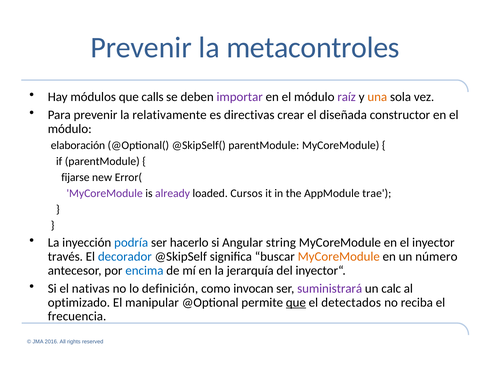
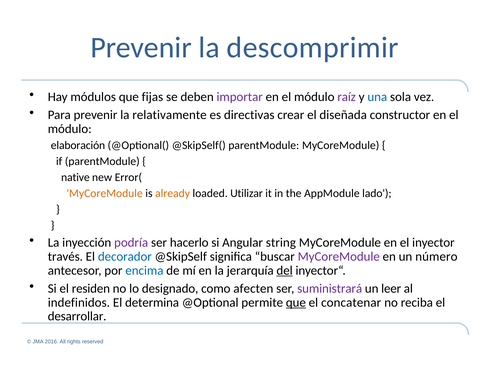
metacontroles: metacontroles -> descomprimir
calls: calls -> fijas
una colour: orange -> blue
fijarse: fijarse -> native
MyCoreModule at (105, 193) colour: purple -> orange
already colour: purple -> orange
Cursos: Cursos -> Utilizar
trae: trae -> lado
podría colour: blue -> purple
MyCoreModule at (339, 256) colour: orange -> purple
del underline: none -> present
nativas: nativas -> residen
definición: definición -> designado
invocan: invocan -> afecten
calc: calc -> leer
optimizado: optimizado -> indefinidos
manipular: manipular -> determina
detectados: detectados -> concatenar
frecuencia: frecuencia -> desarrollar
